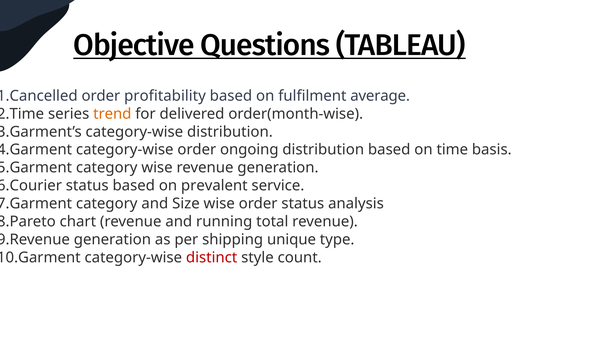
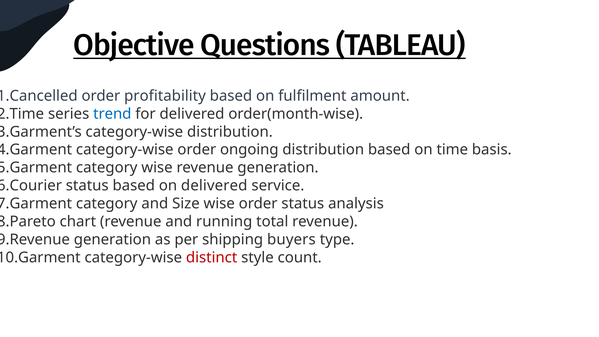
average: average -> amount
trend colour: orange -> blue
on prevalent: prevalent -> delivered
unique: unique -> buyers
